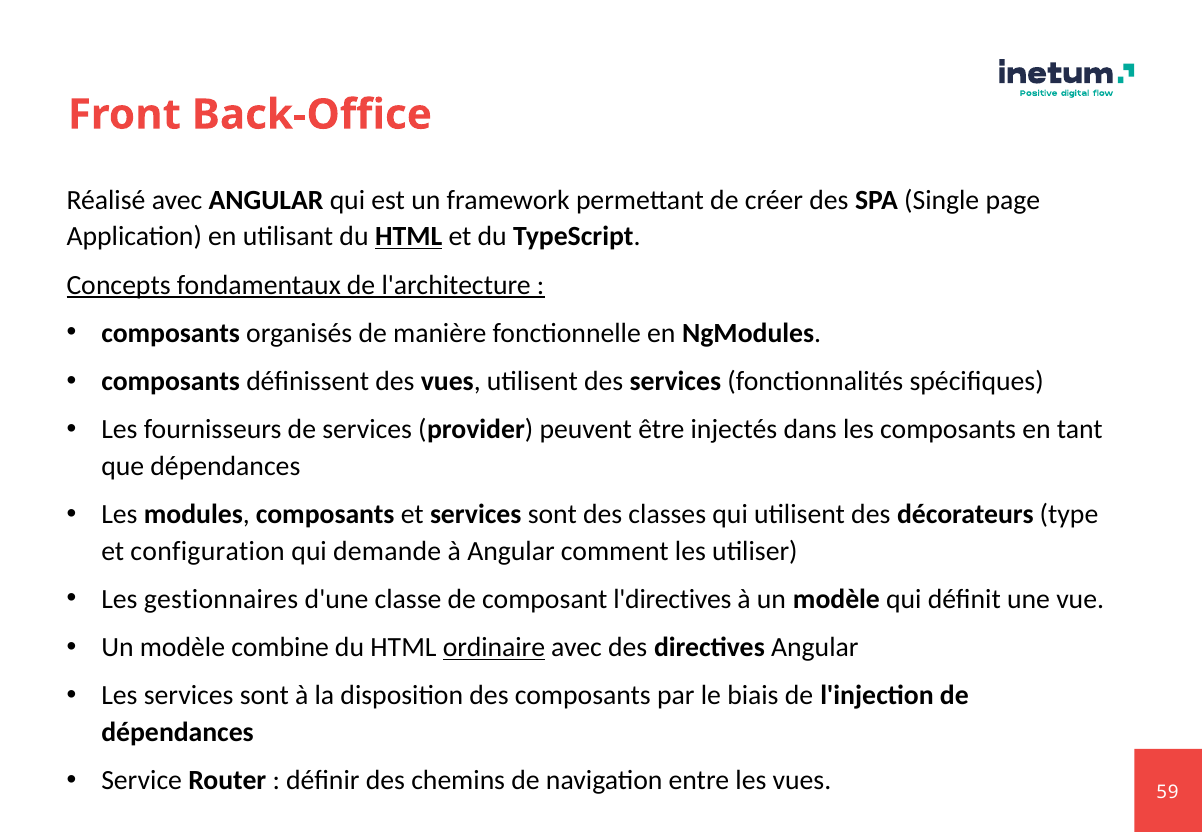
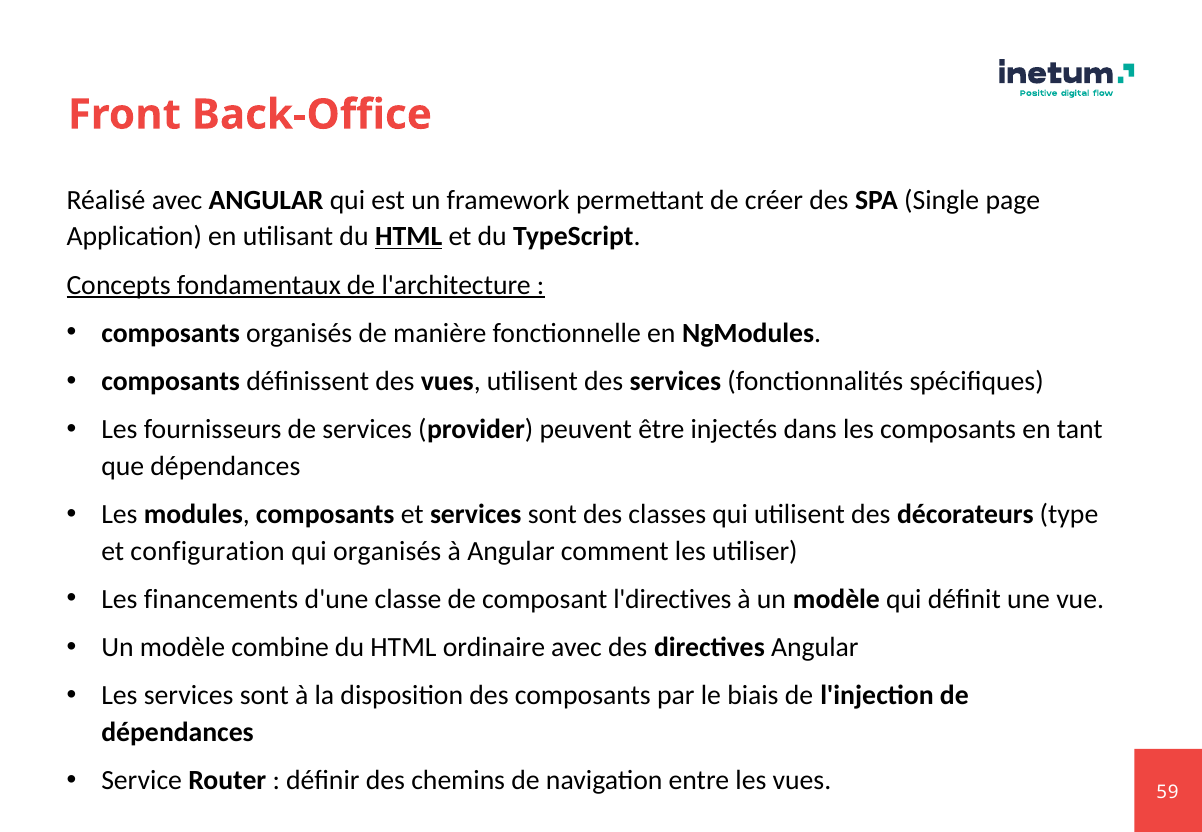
qui demande: demande -> organisés
gestionnaires: gestionnaires -> financements
ordinaire underline: present -> none
